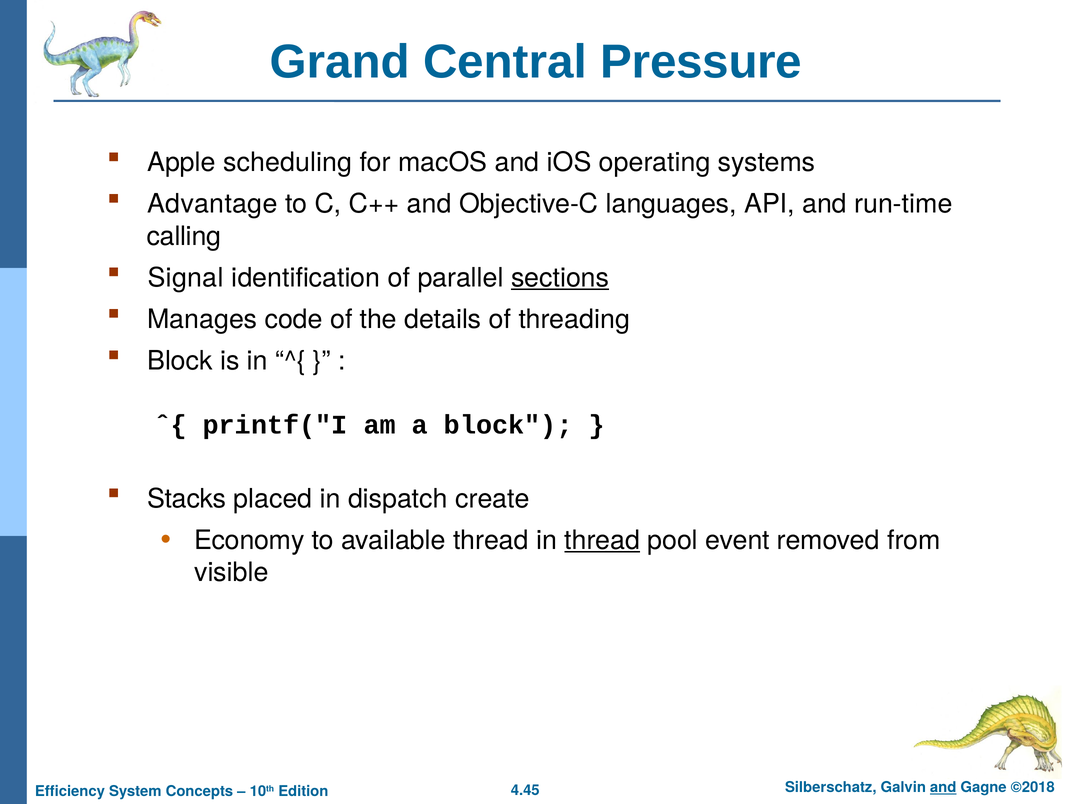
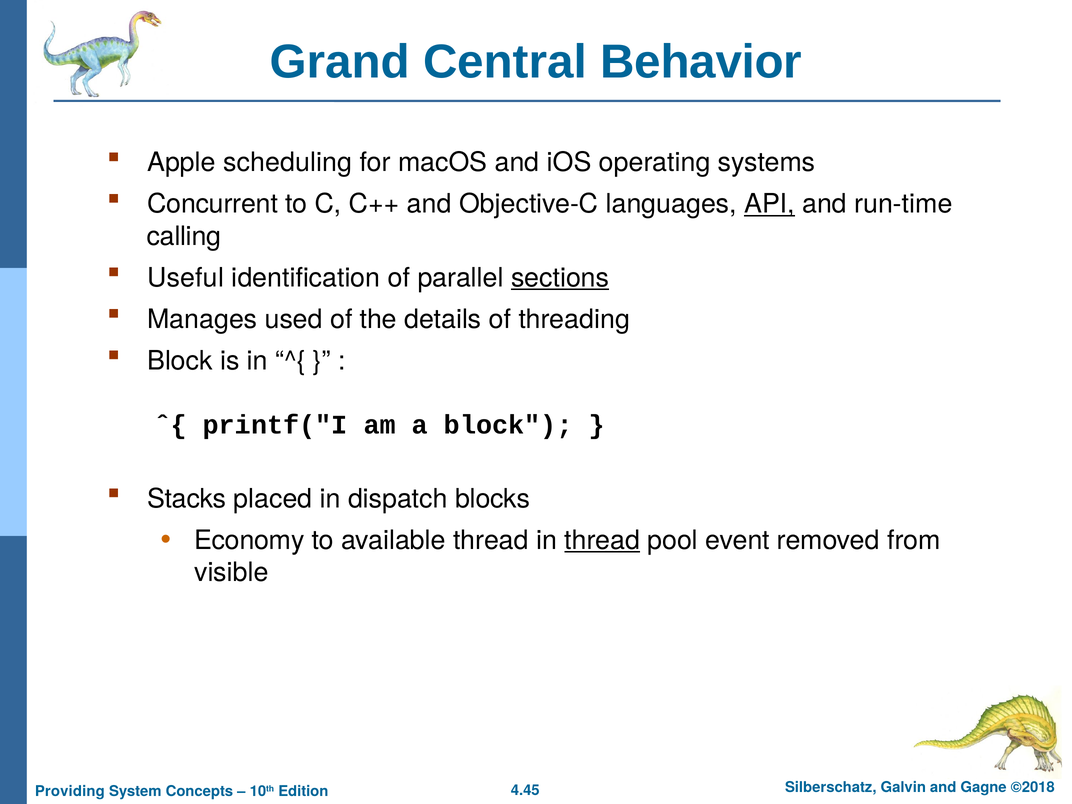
Pressure: Pressure -> Behavior
Advantage: Advantage -> Concurrent
API underline: none -> present
Signal: Signal -> Useful
code: code -> used
create: create -> blocks
and at (943, 788) underline: present -> none
Efficiency: Efficiency -> Providing
